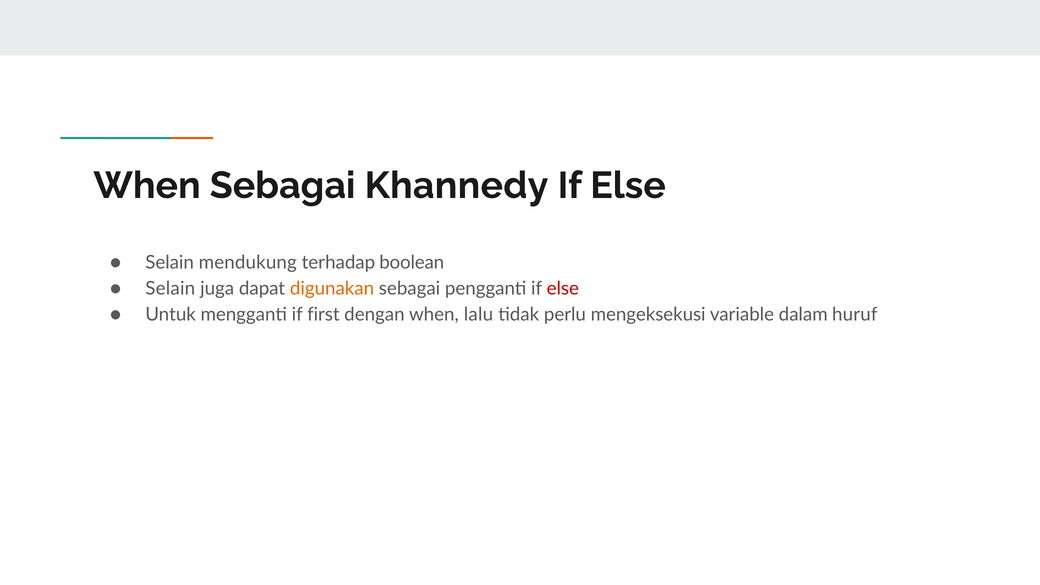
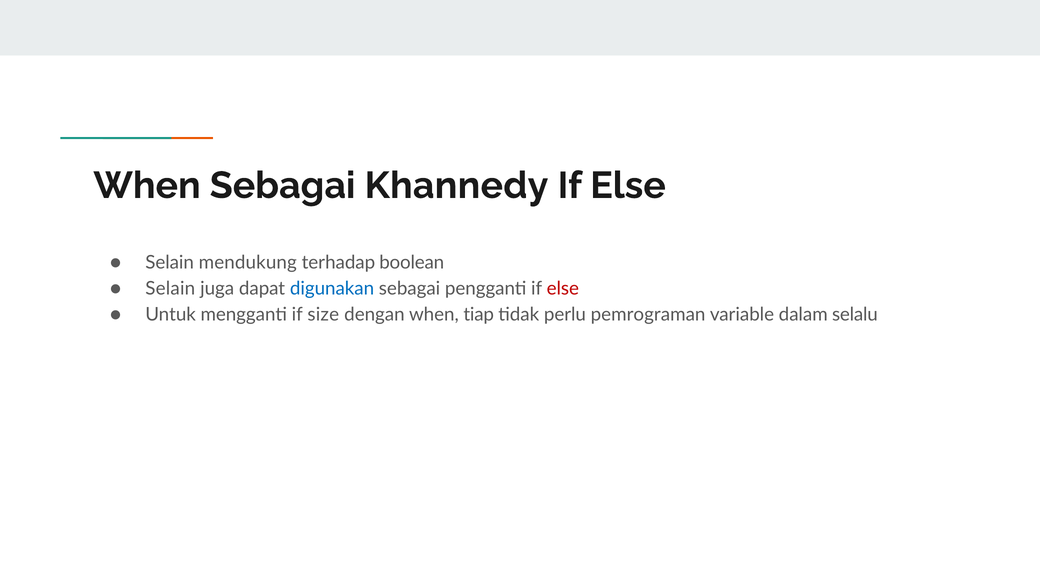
digunakan colour: orange -> blue
first: first -> size
lalu: lalu -> tiap
mengeksekusi: mengeksekusi -> pemrograman
huruf: huruf -> selalu
